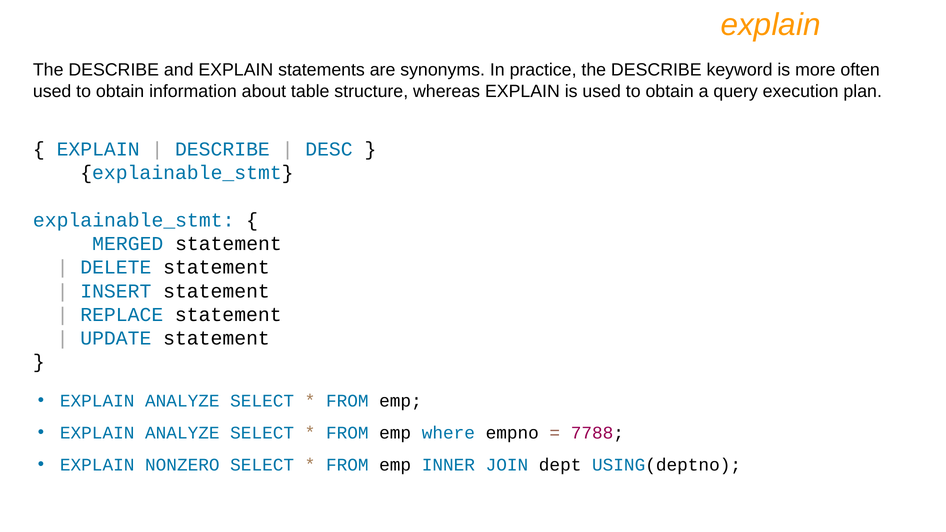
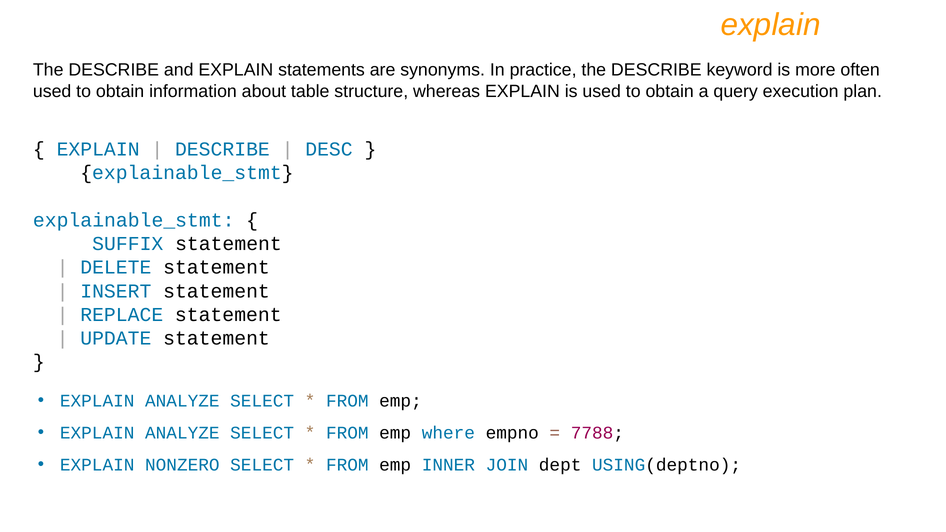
MERGED: MERGED -> SUFFIX
